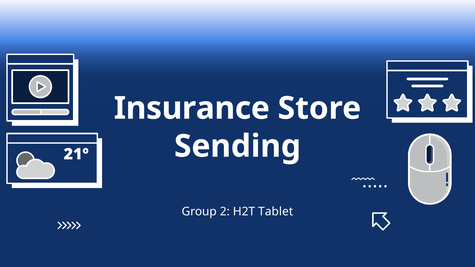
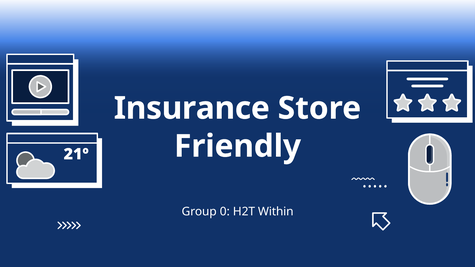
Sending: Sending -> Friendly
2: 2 -> 0
Tablet: Tablet -> Within
